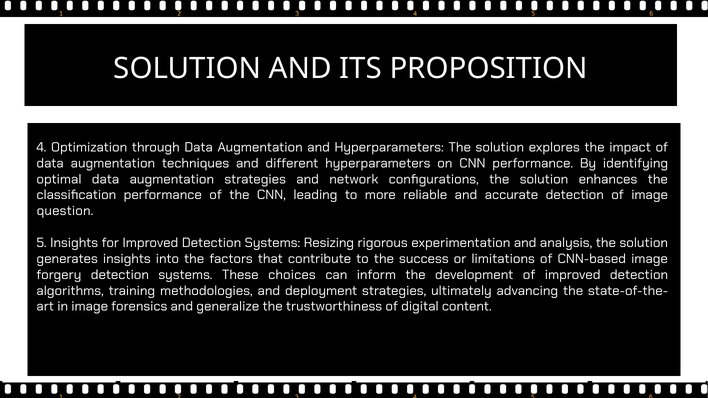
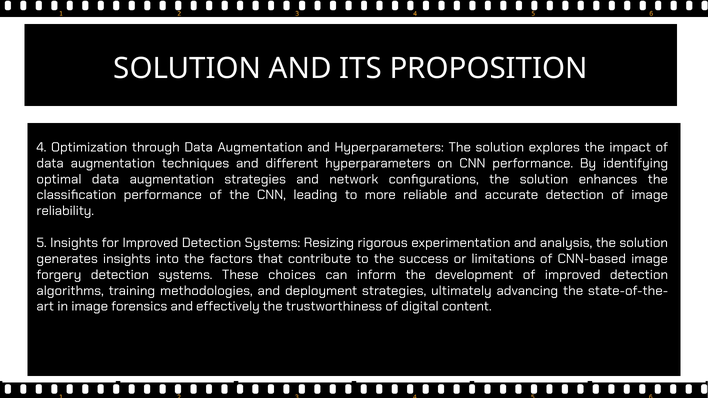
question: question -> reliability
generalize: generalize -> effectively
